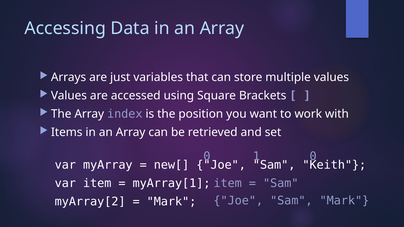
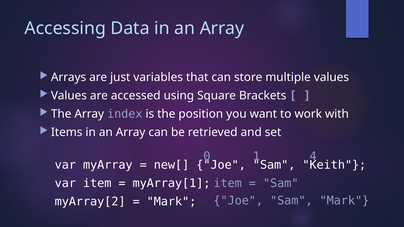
1 0: 0 -> 4
